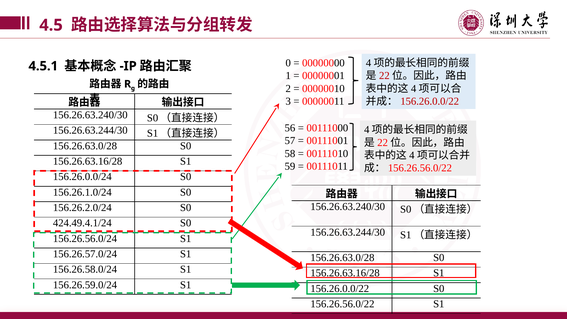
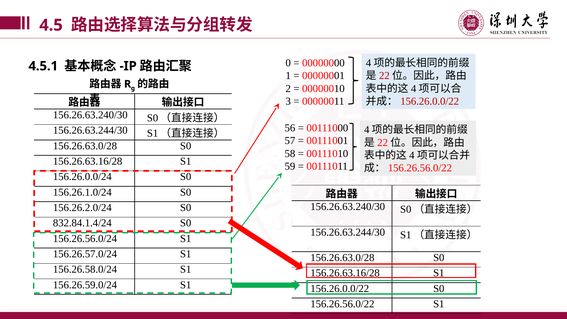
424.49.4.1/24: 424.49.4.1/24 -> 832.84.1.4/24
